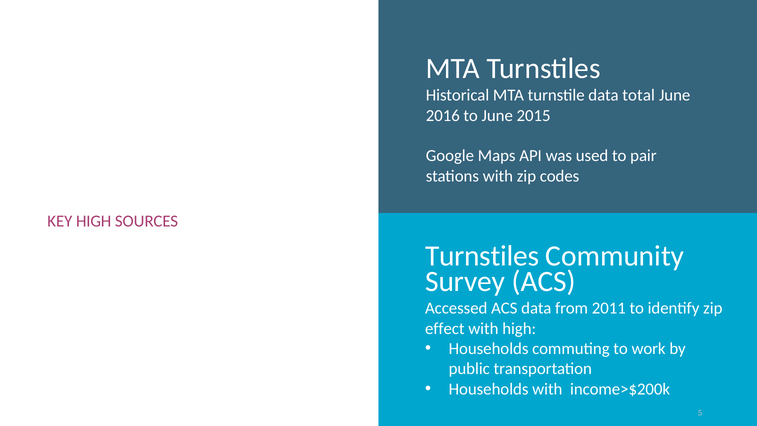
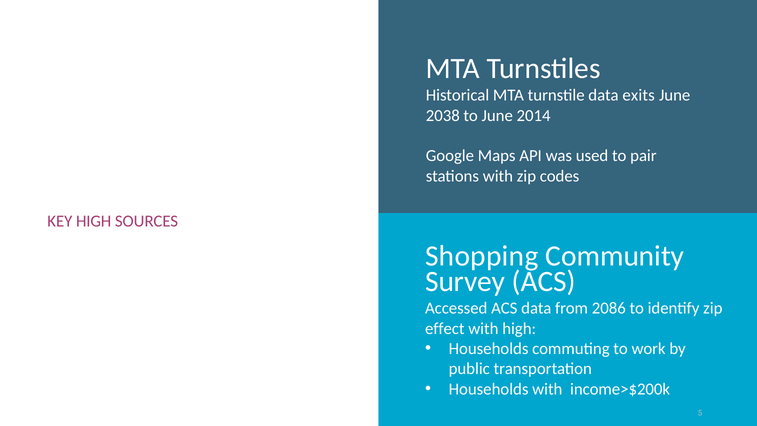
total: total -> exits
2016: 2016 -> 2038
2015: 2015 -> 2014
Turnstiles at (482, 256): Turnstiles -> Shopping
2011: 2011 -> 2086
